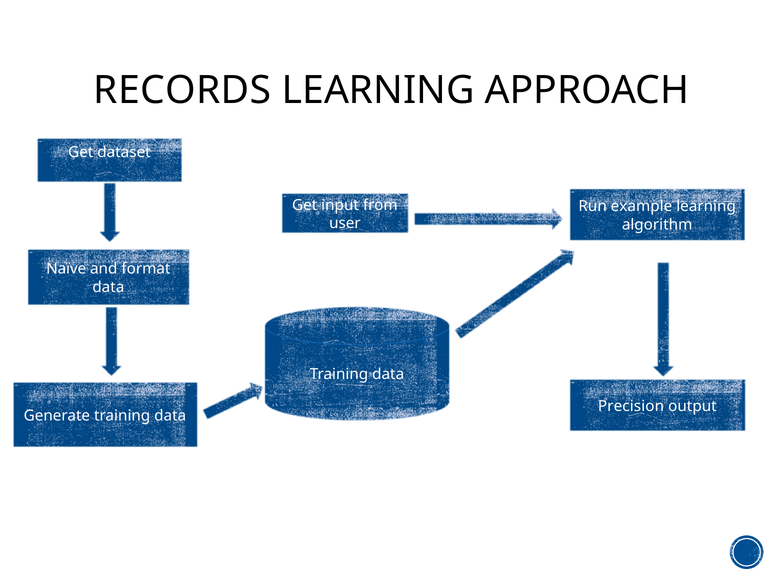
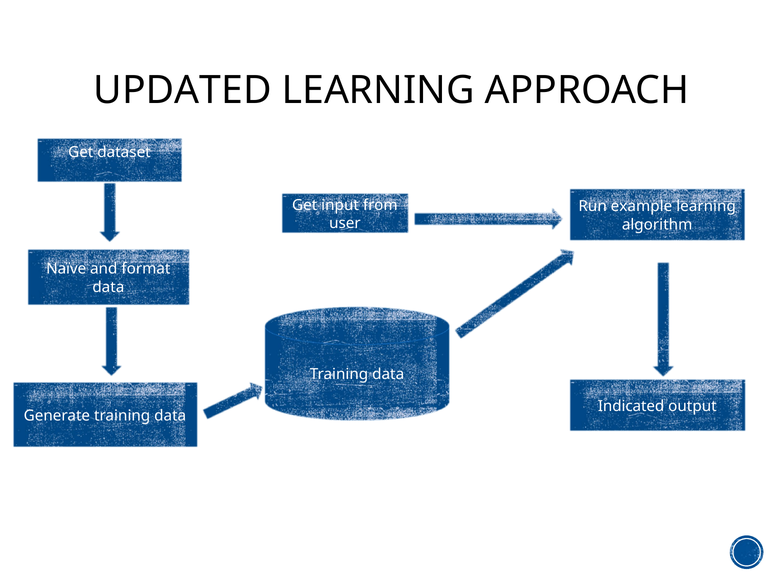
RECORDS: RECORDS -> UPDATED
Precision: Precision -> Indicated
